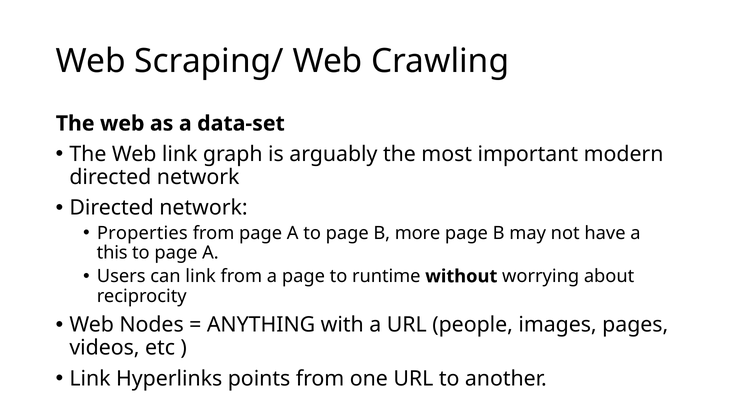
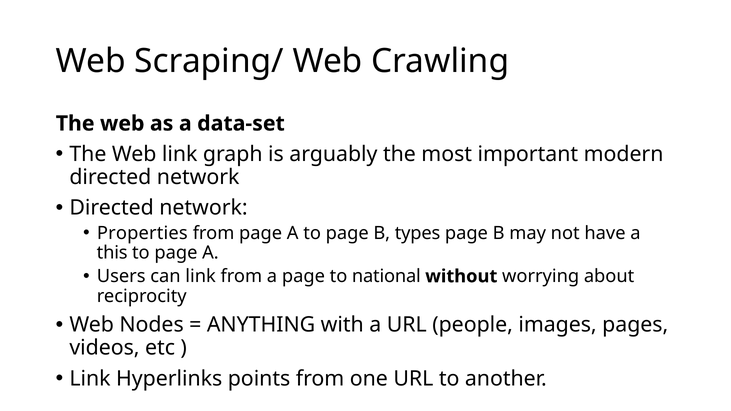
more: more -> types
runtime: runtime -> national
